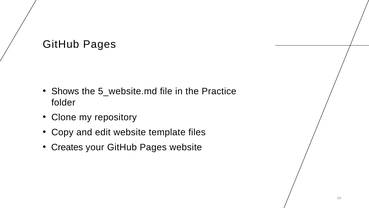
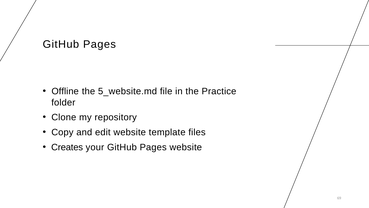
Shows: Shows -> Offline
